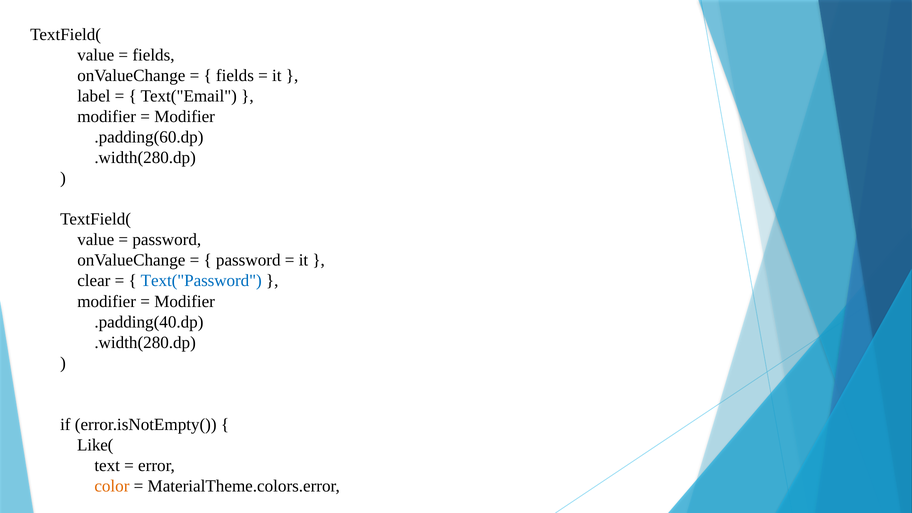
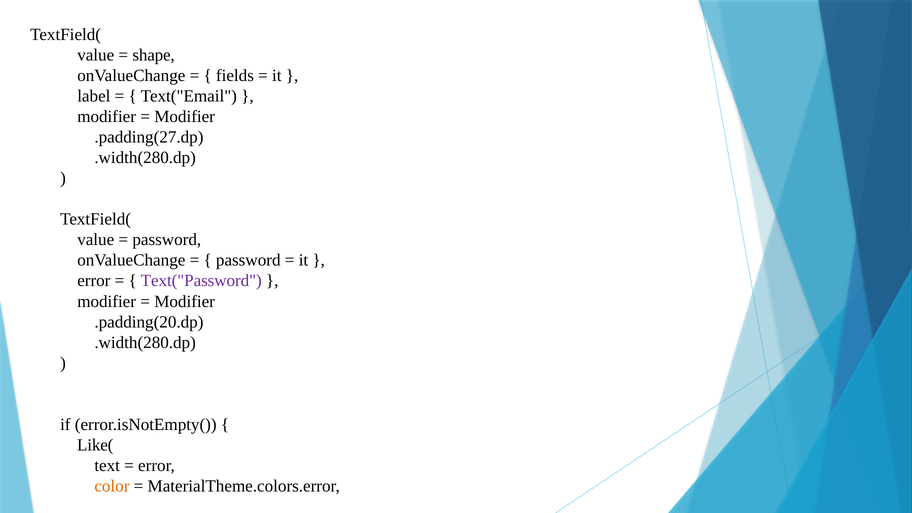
fields at (153, 55): fields -> shape
.padding(60.dp: .padding(60.dp -> .padding(27.dp
clear at (94, 281): clear -> error
Text("Password colour: blue -> purple
.padding(40.dp: .padding(40.dp -> .padding(20.dp
